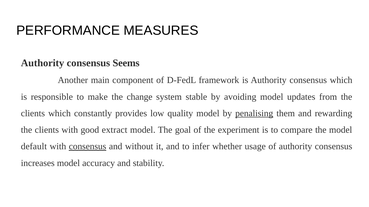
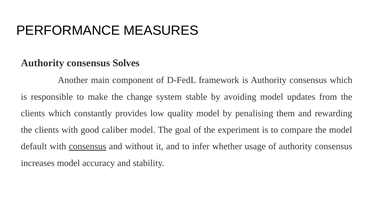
Seems: Seems -> Solves
penalising underline: present -> none
extract: extract -> caliber
